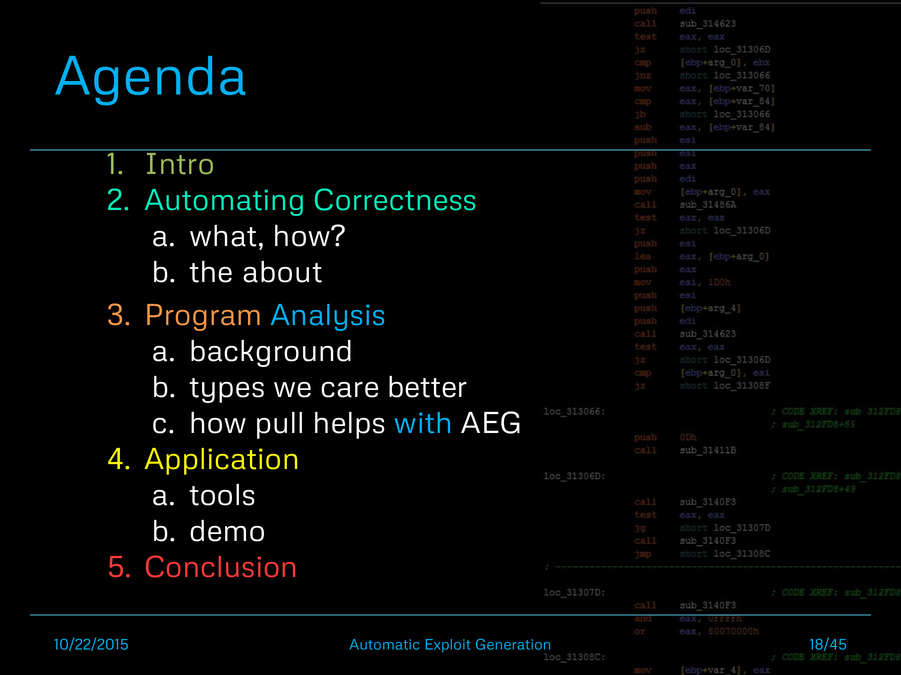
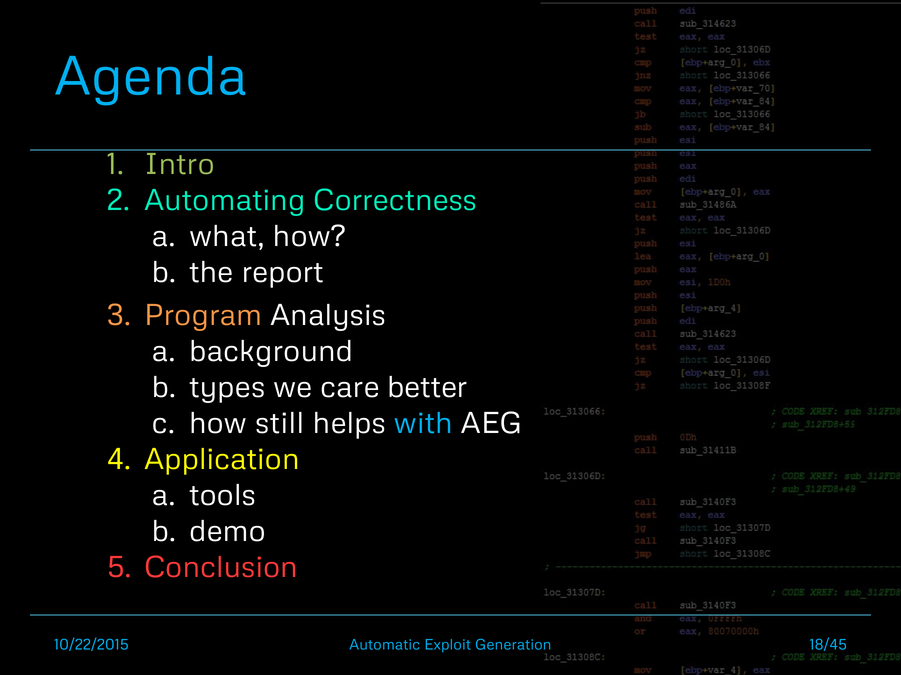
about: about -> report
Analysis colour: light blue -> white
pull: pull -> still
